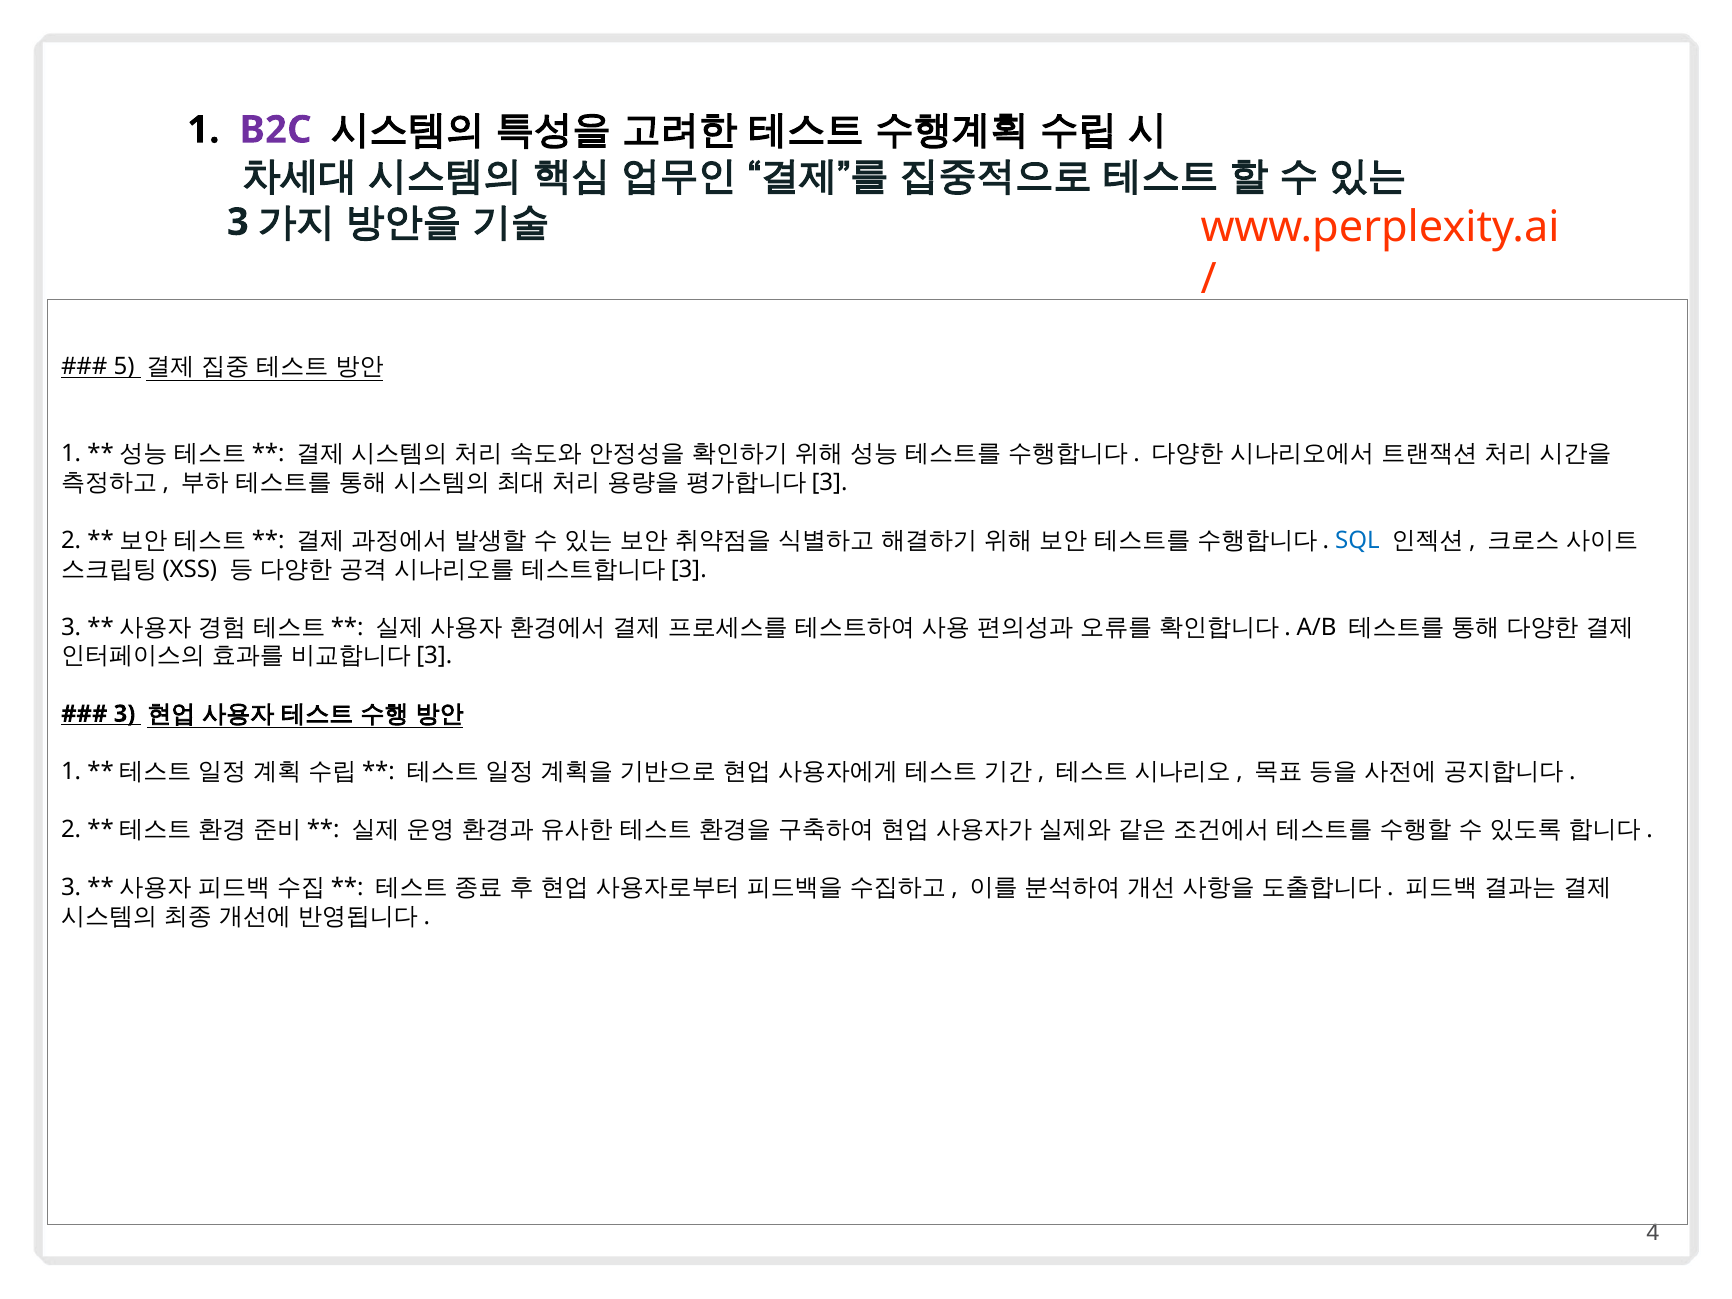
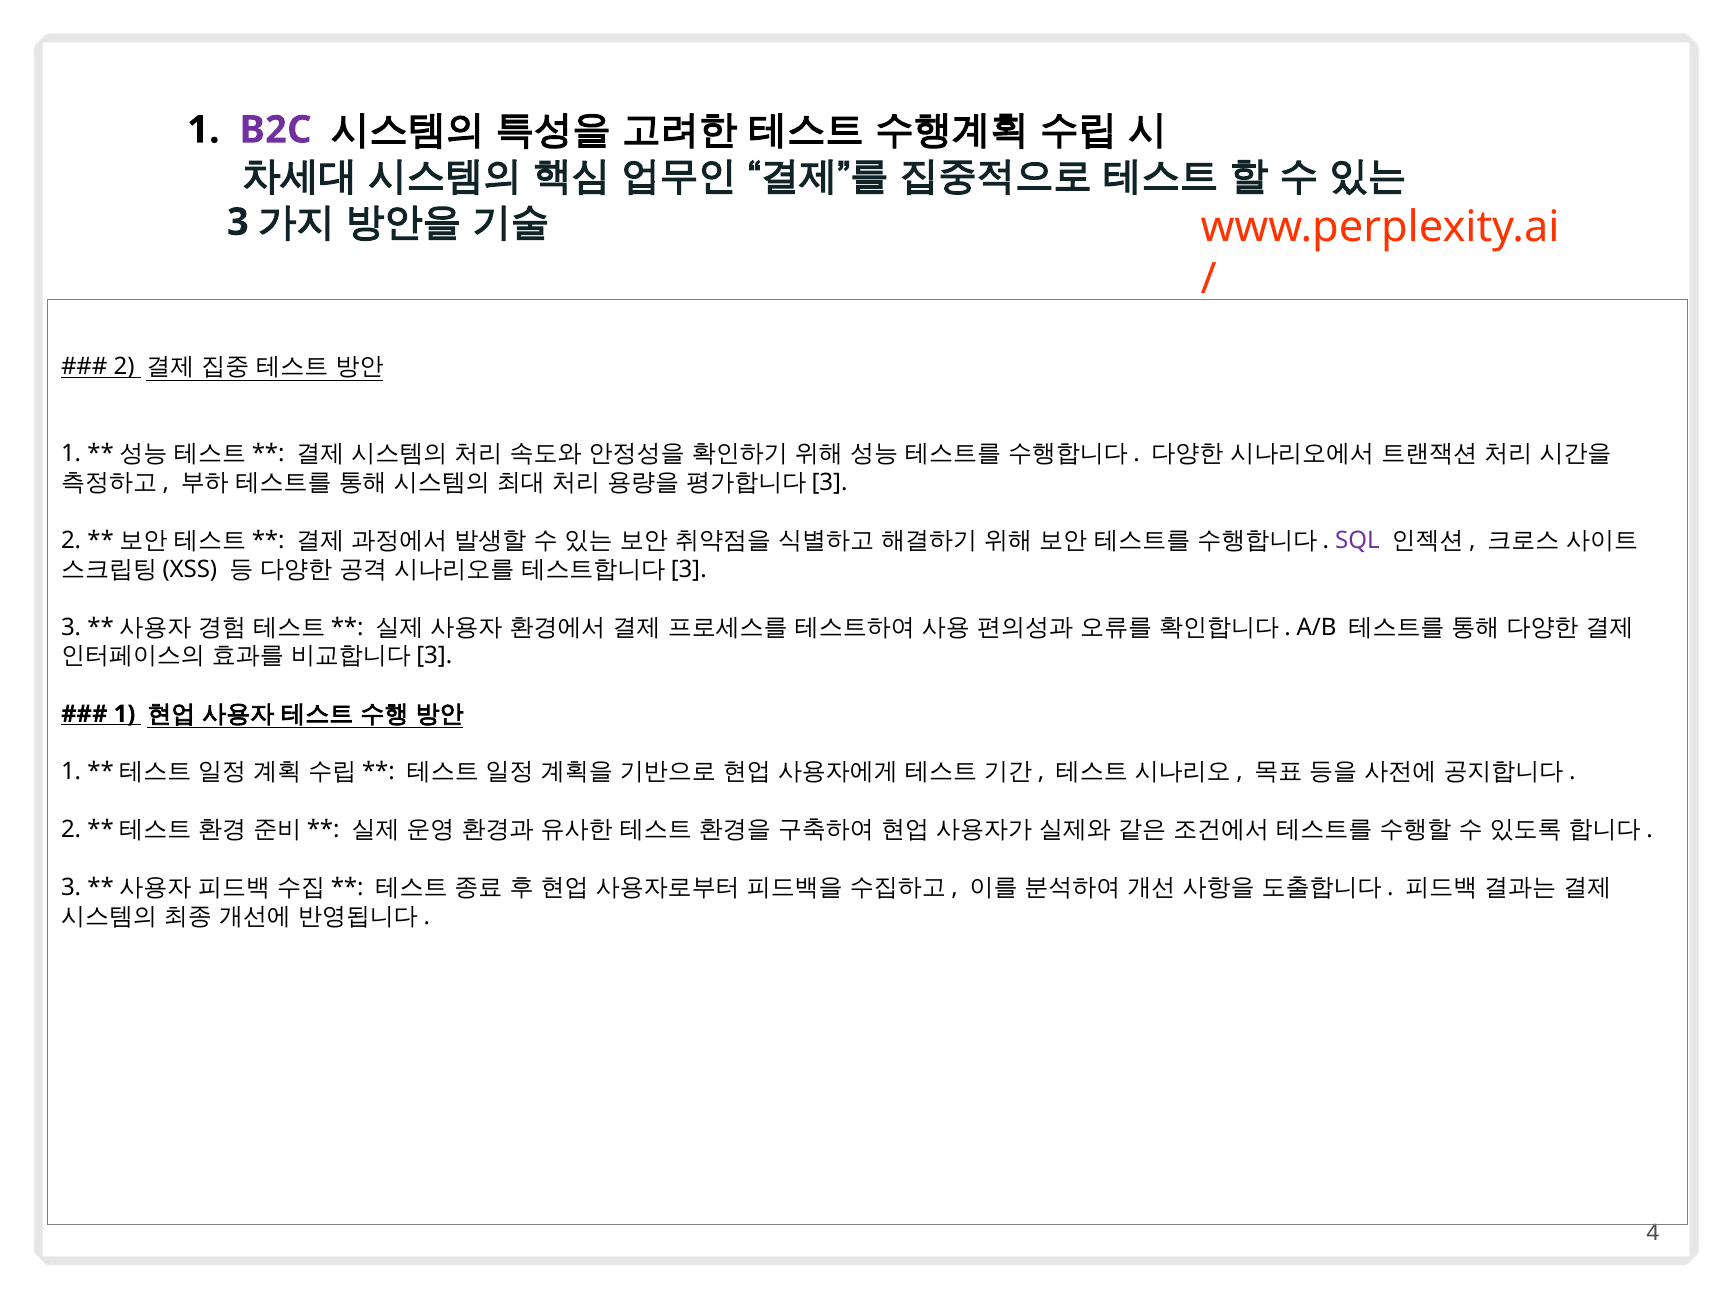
5 at (124, 367): 5 -> 2
SQL colour: blue -> purple
3 at (125, 714): 3 -> 1
